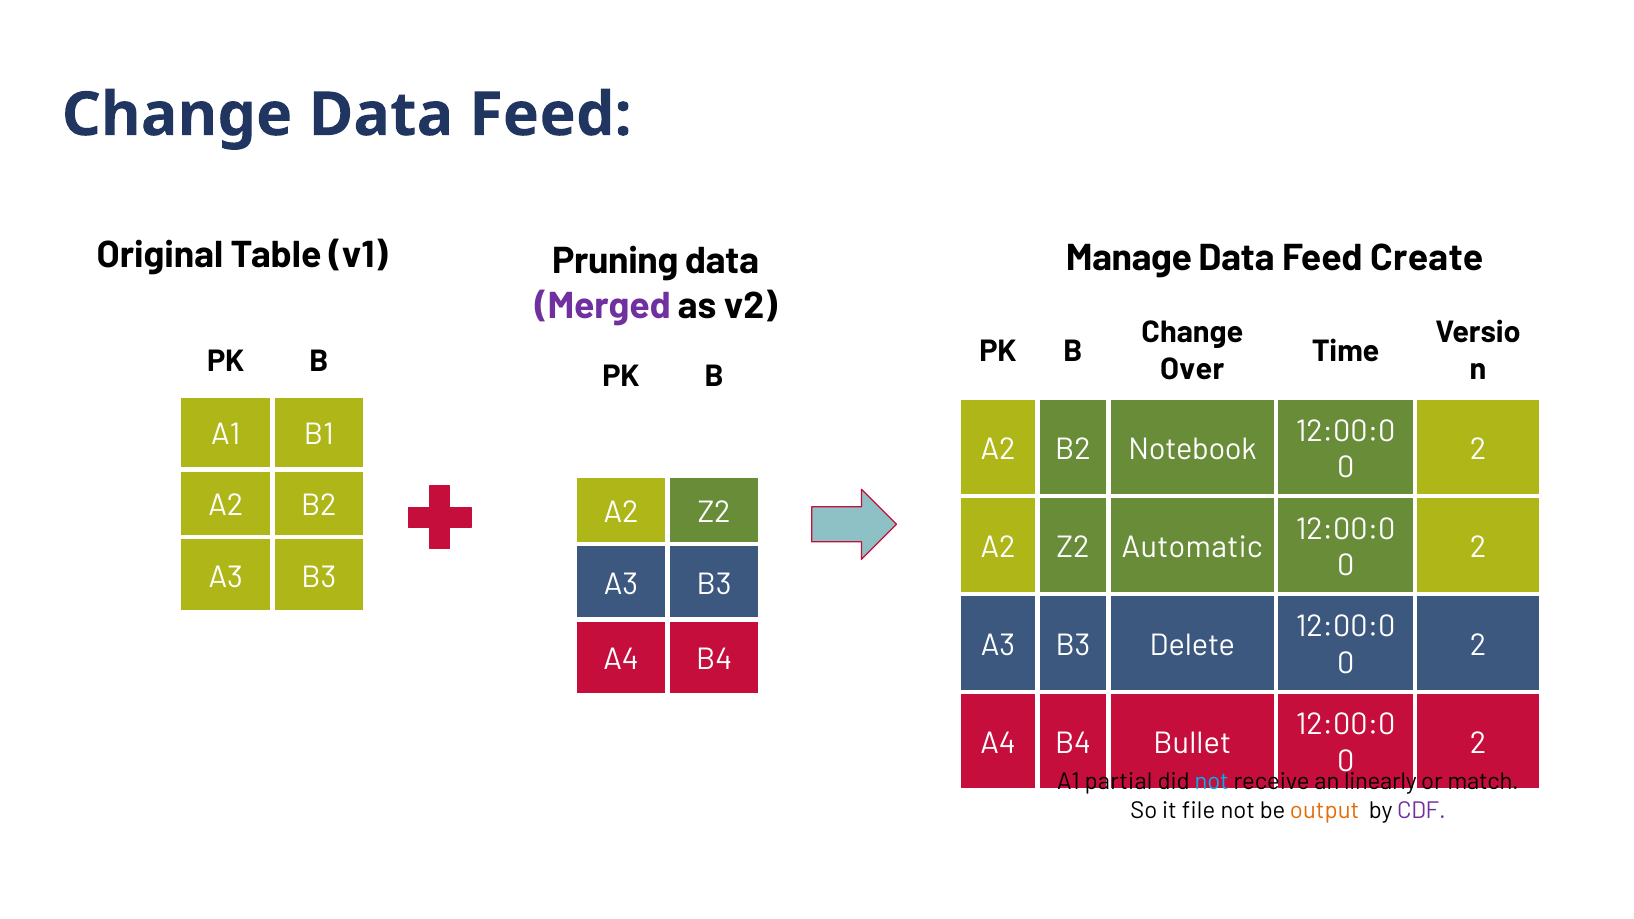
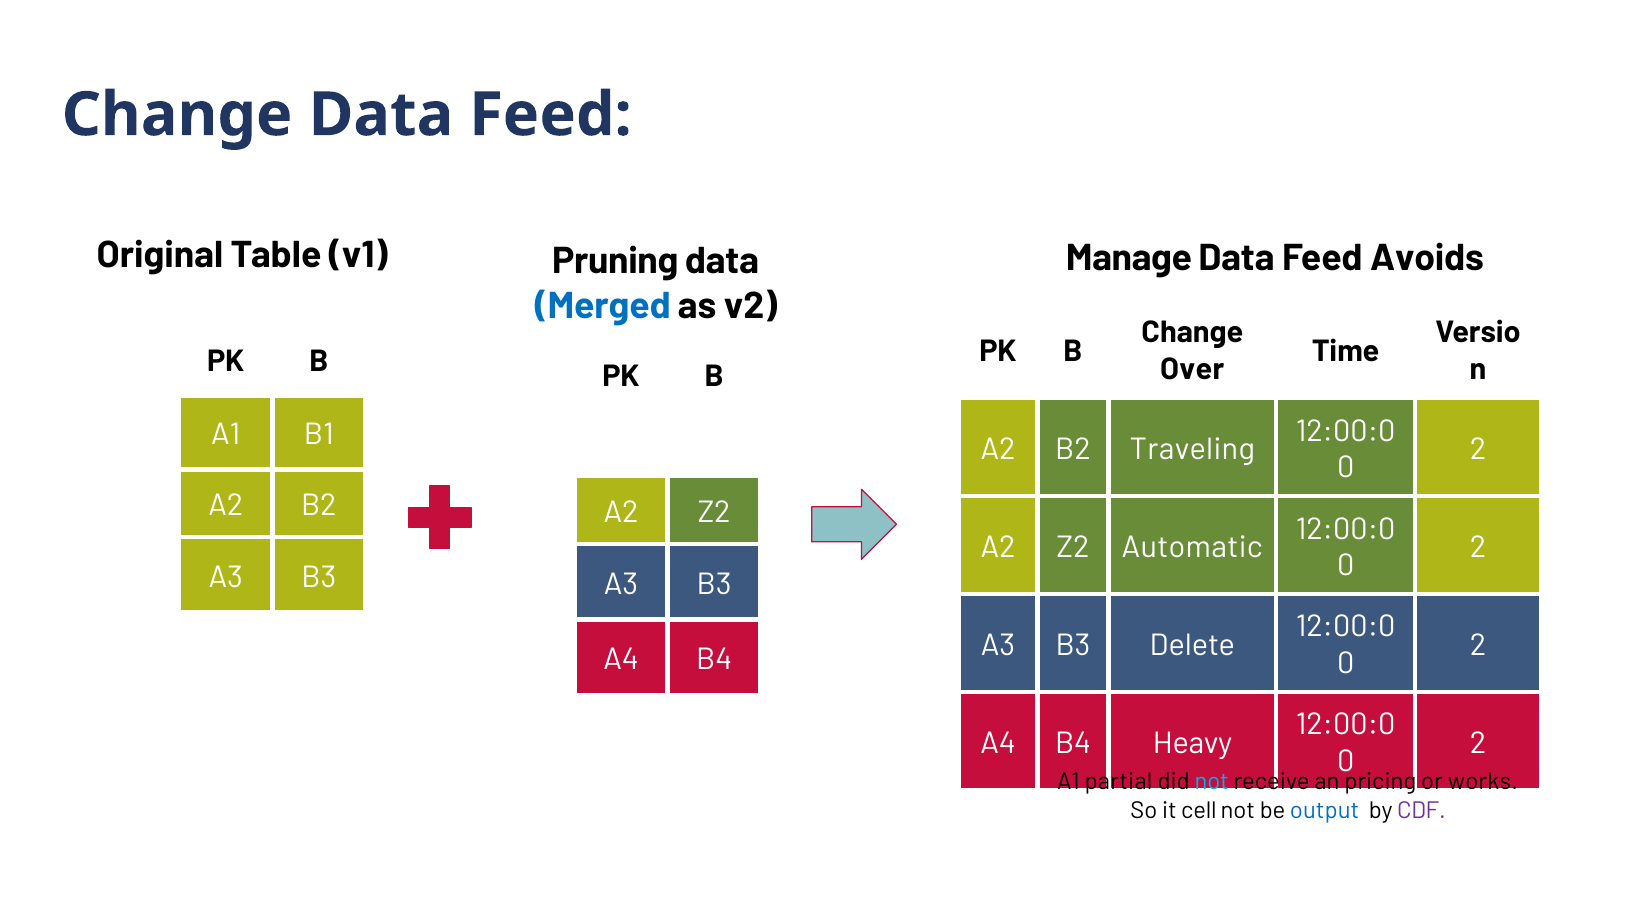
Create: Create -> Avoids
Merged colour: purple -> blue
Notebook: Notebook -> Traveling
Bullet: Bullet -> Heavy
linearly: linearly -> pricing
match: match -> works
file: file -> cell
output colour: orange -> blue
